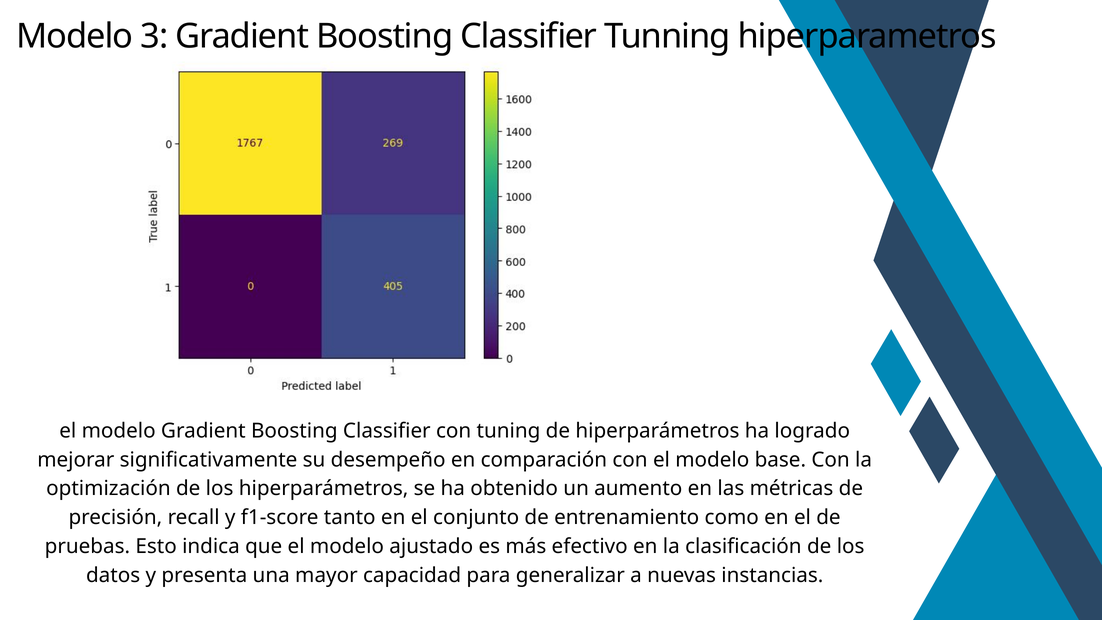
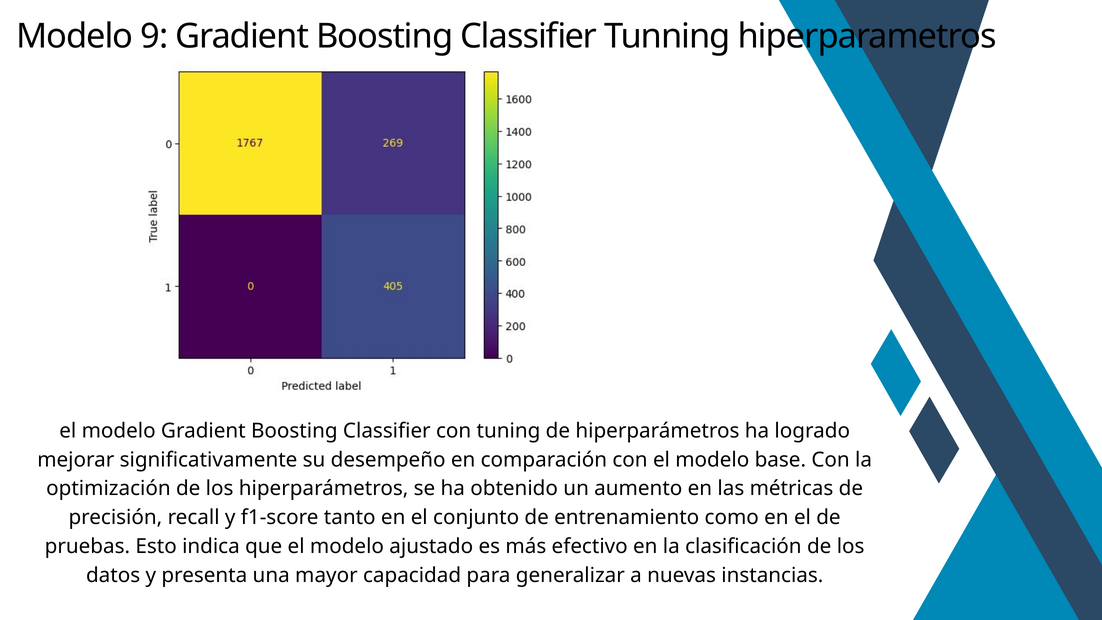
3: 3 -> 9
